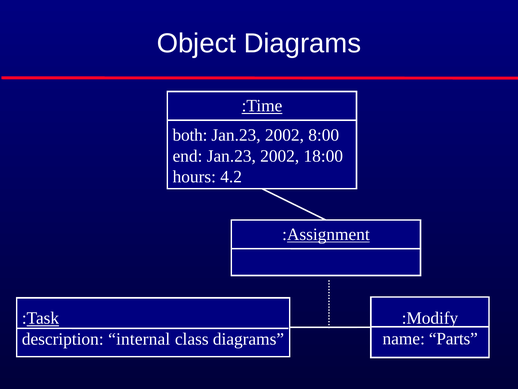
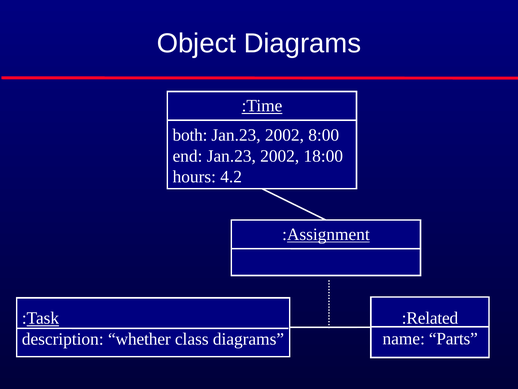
:Modify: :Modify -> :Related
internal: internal -> whether
